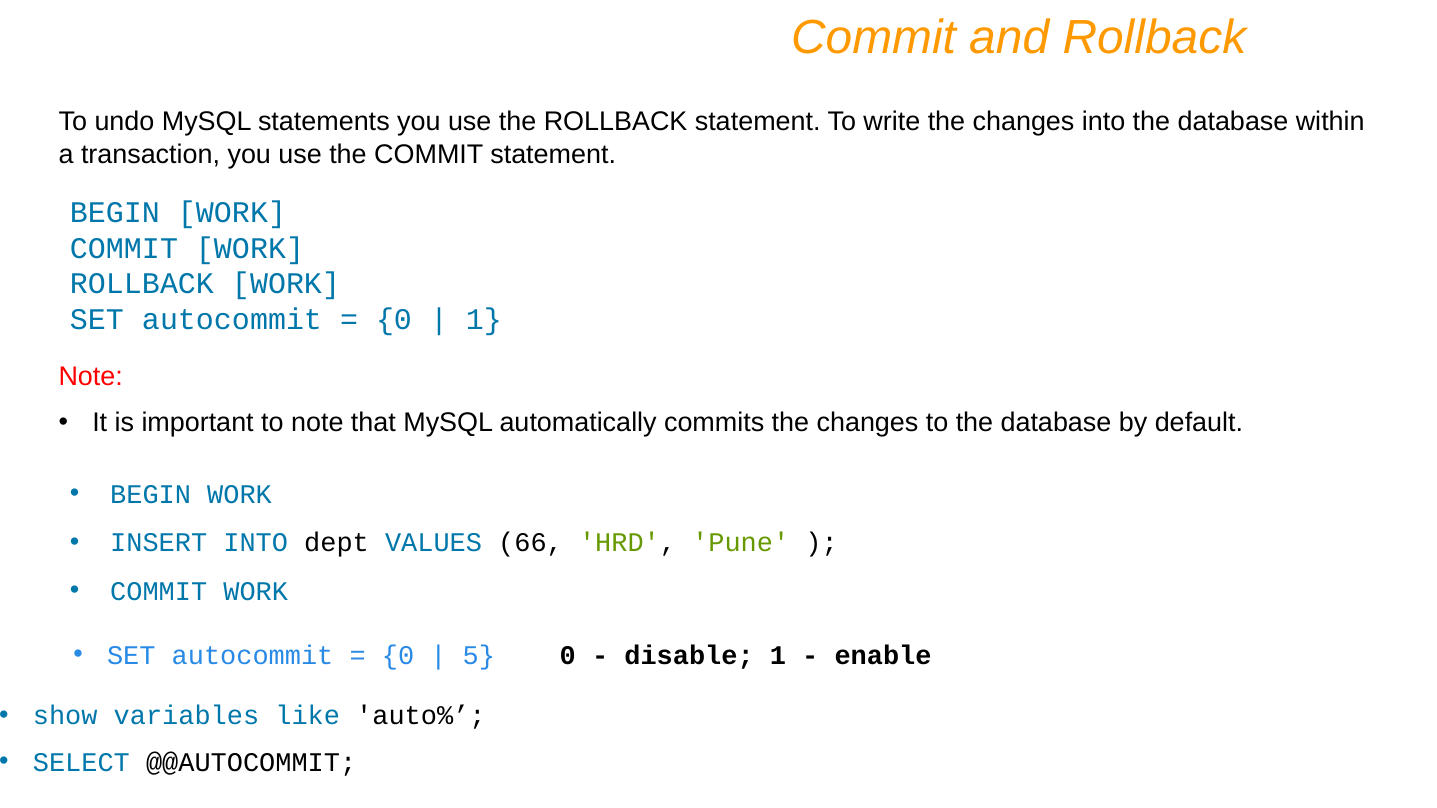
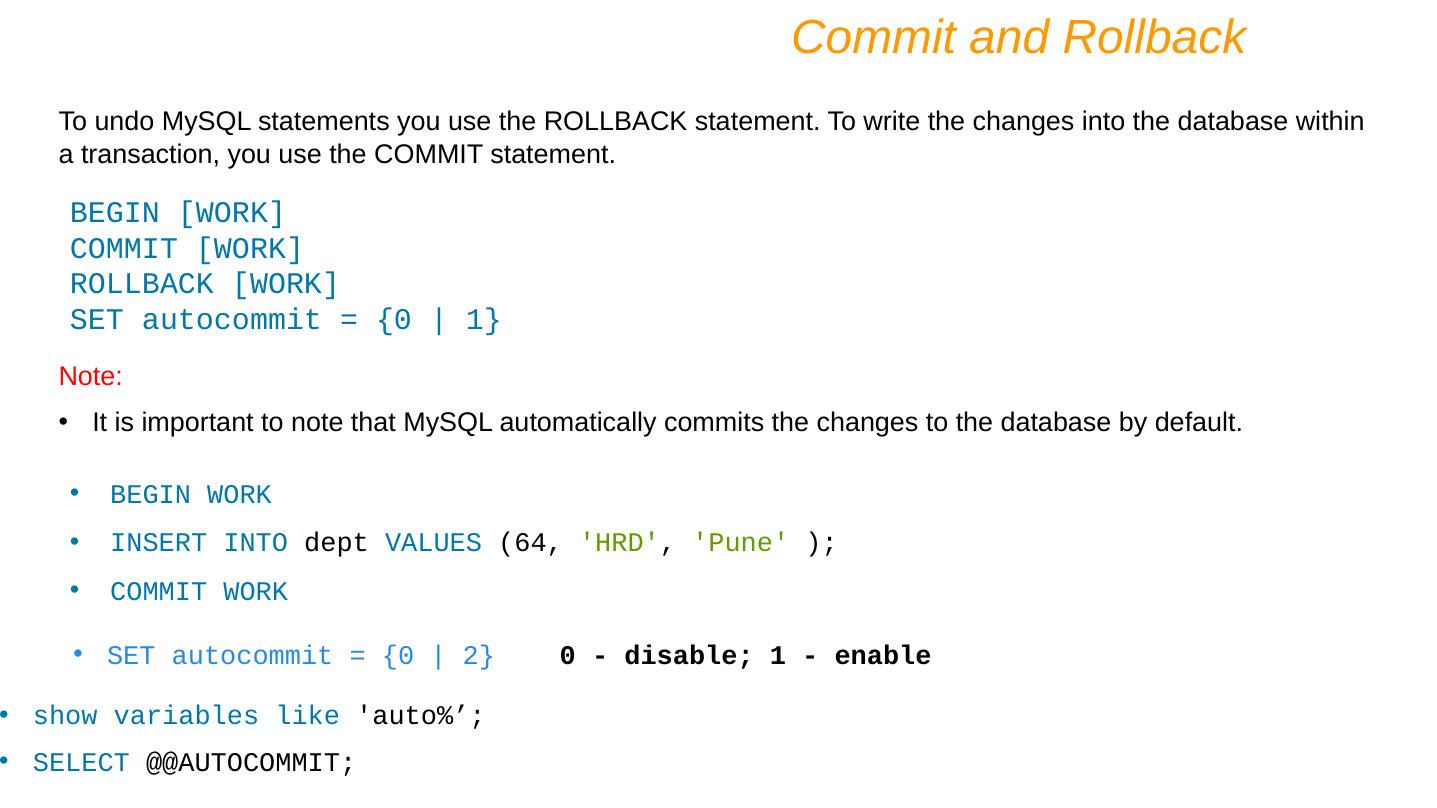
66: 66 -> 64
5: 5 -> 2
